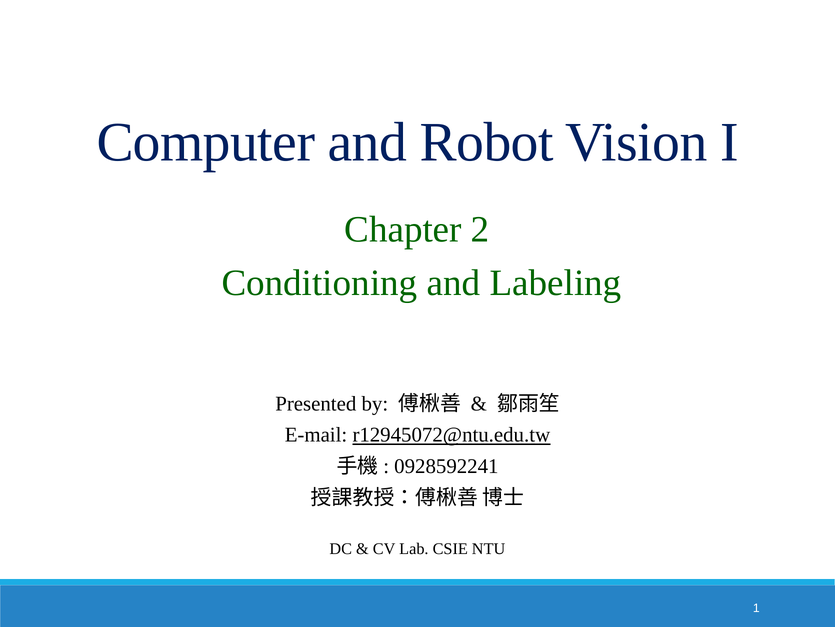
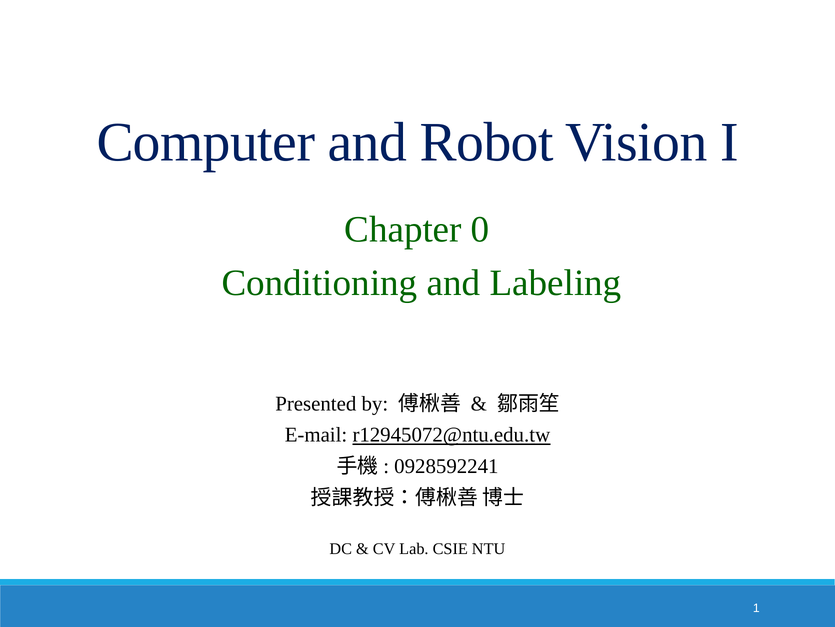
2: 2 -> 0
